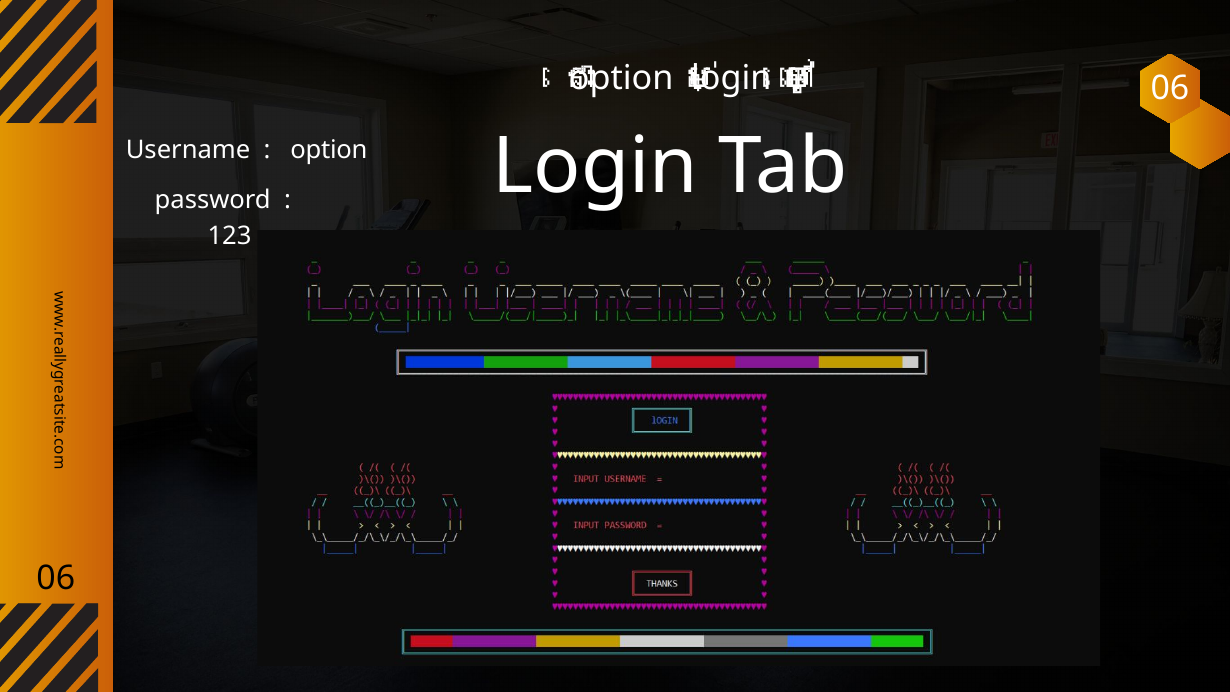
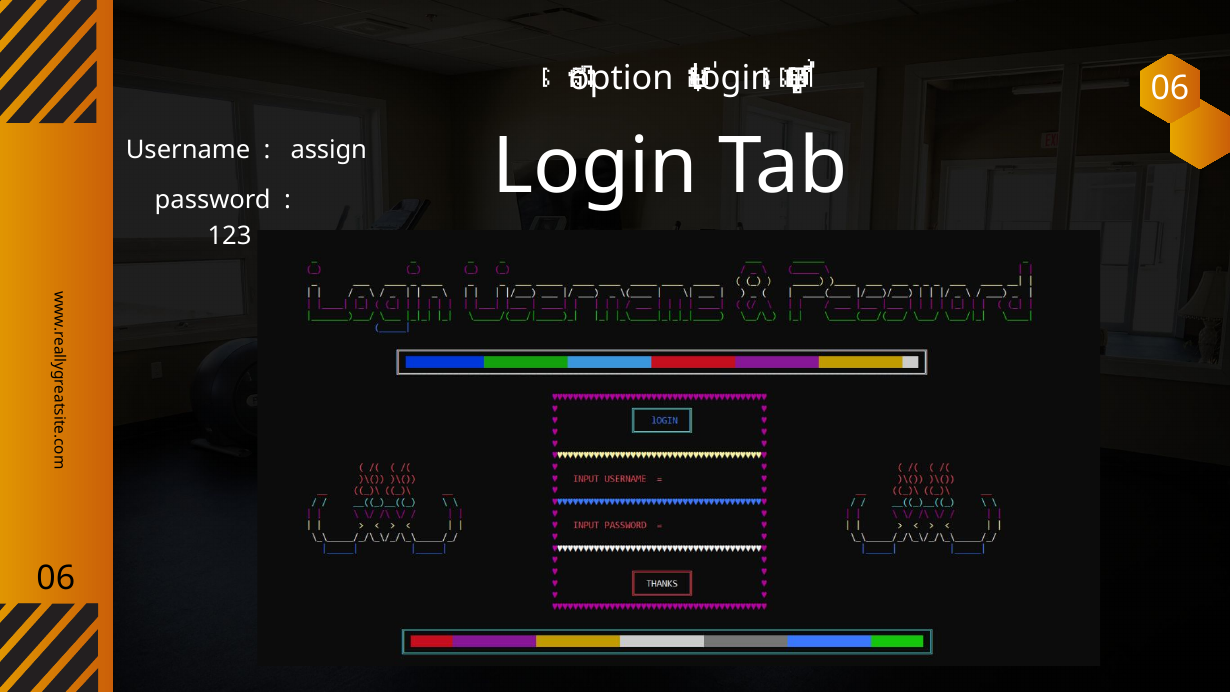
option at (329, 150): option -> assign
